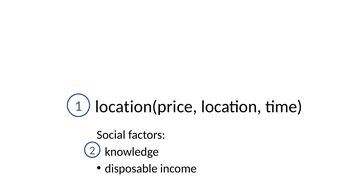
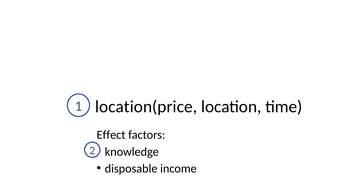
Social: Social -> Effect
